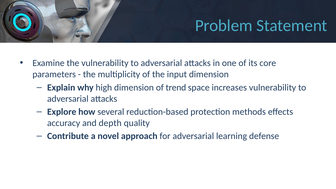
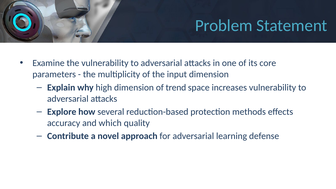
depth: depth -> which
